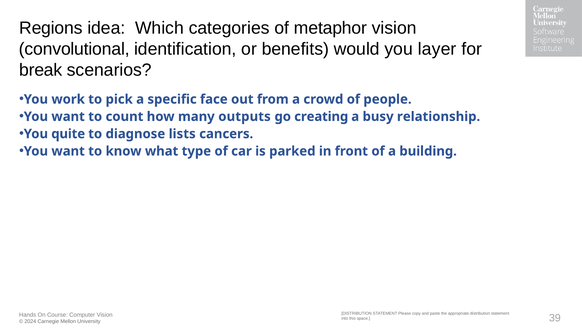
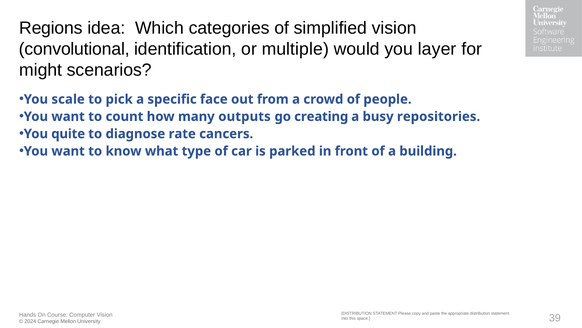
metaphor: metaphor -> simplified
benefits: benefits -> multiple
break: break -> might
work: work -> scale
relationship: relationship -> repositories
lists: lists -> rate
